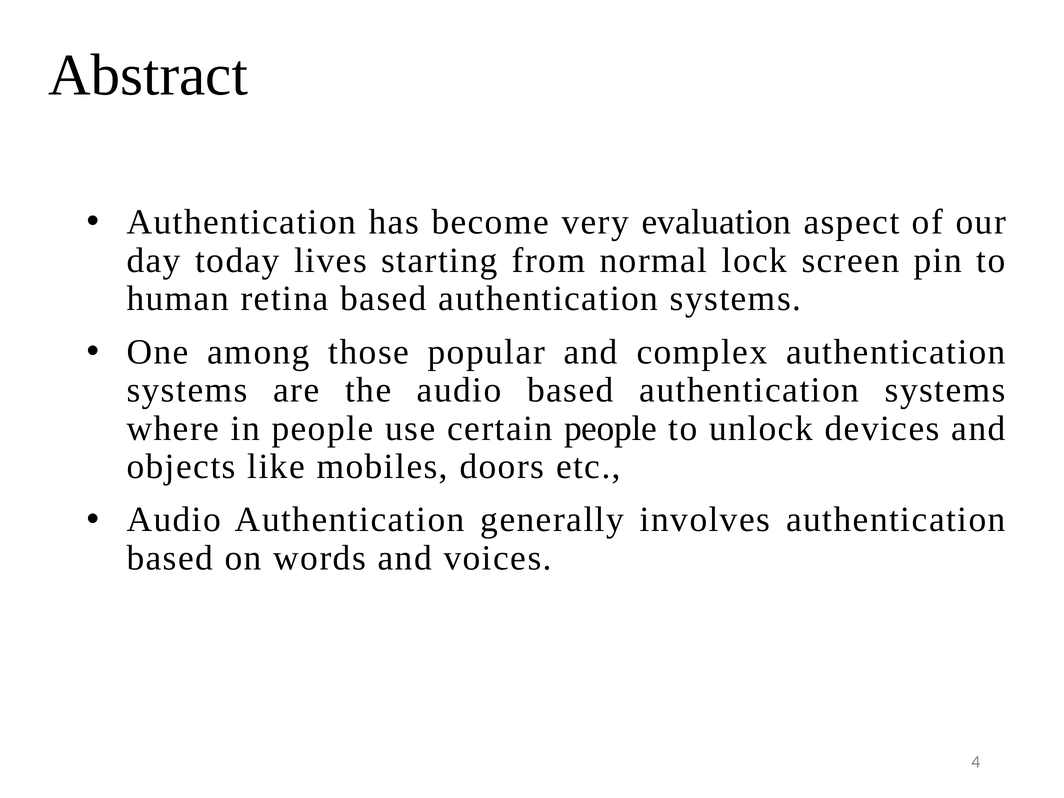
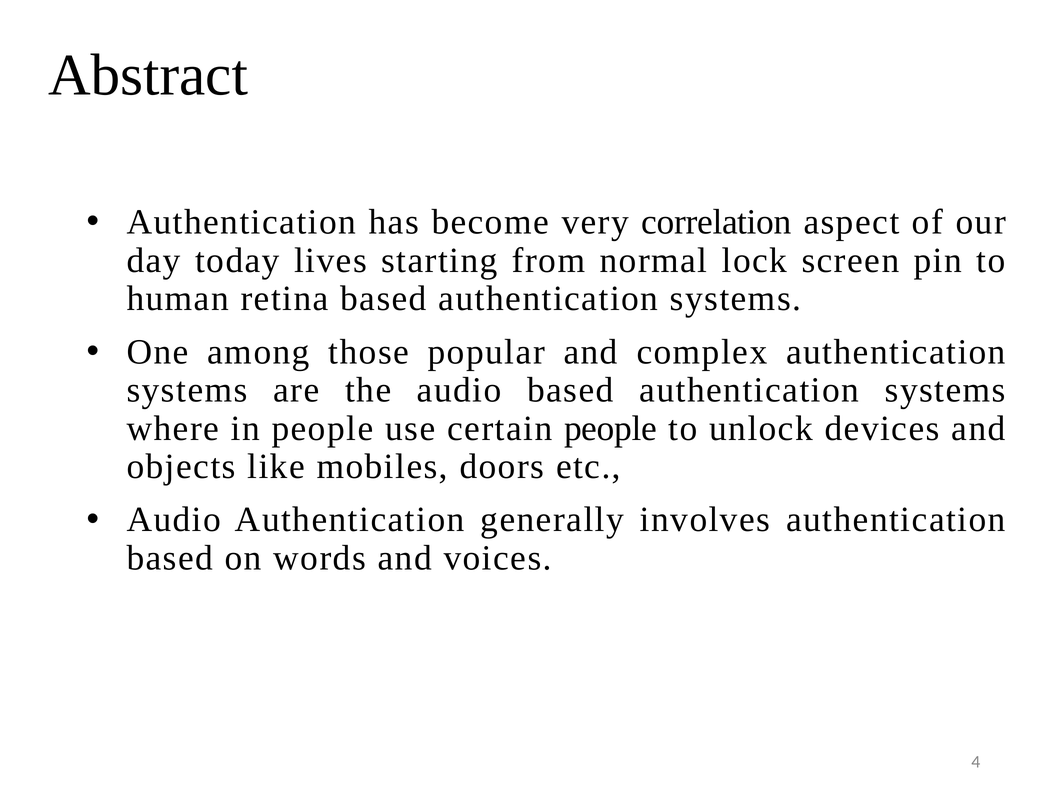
evaluation: evaluation -> correlation
